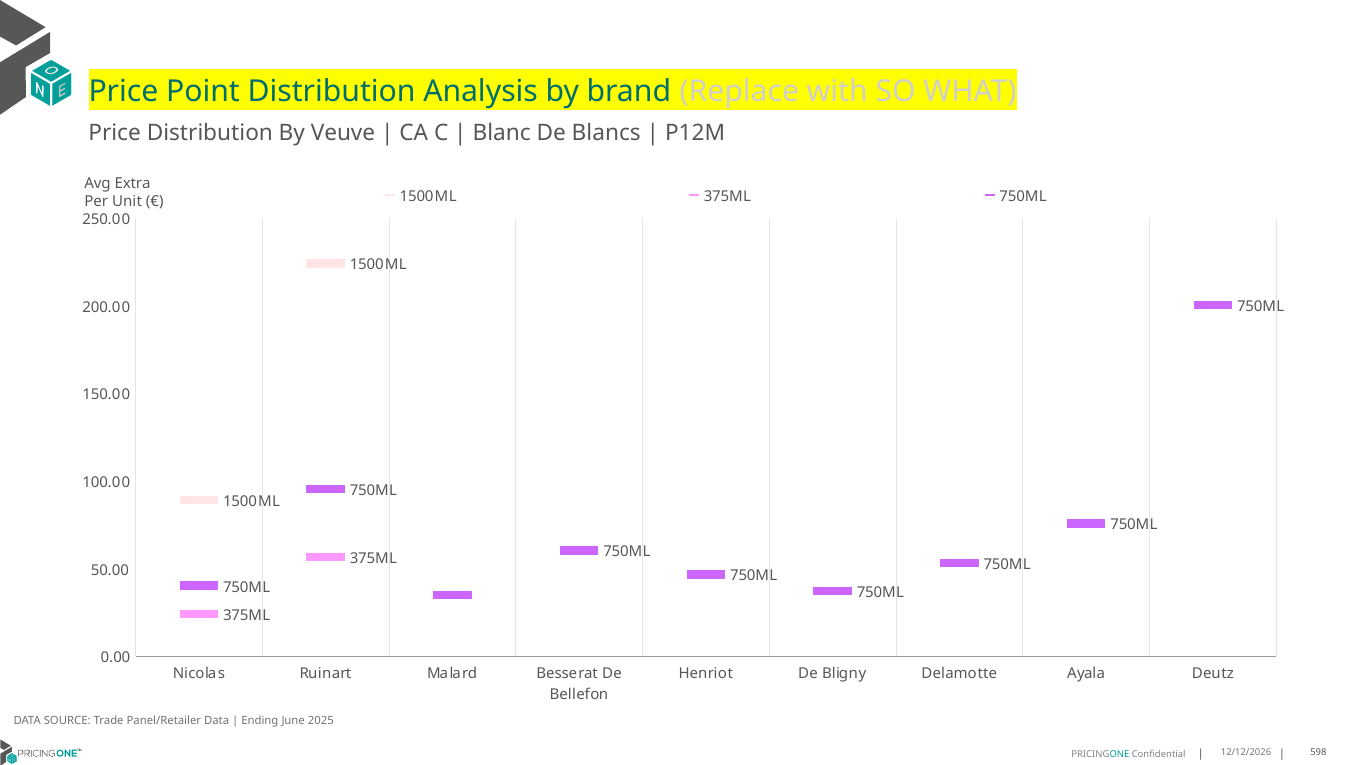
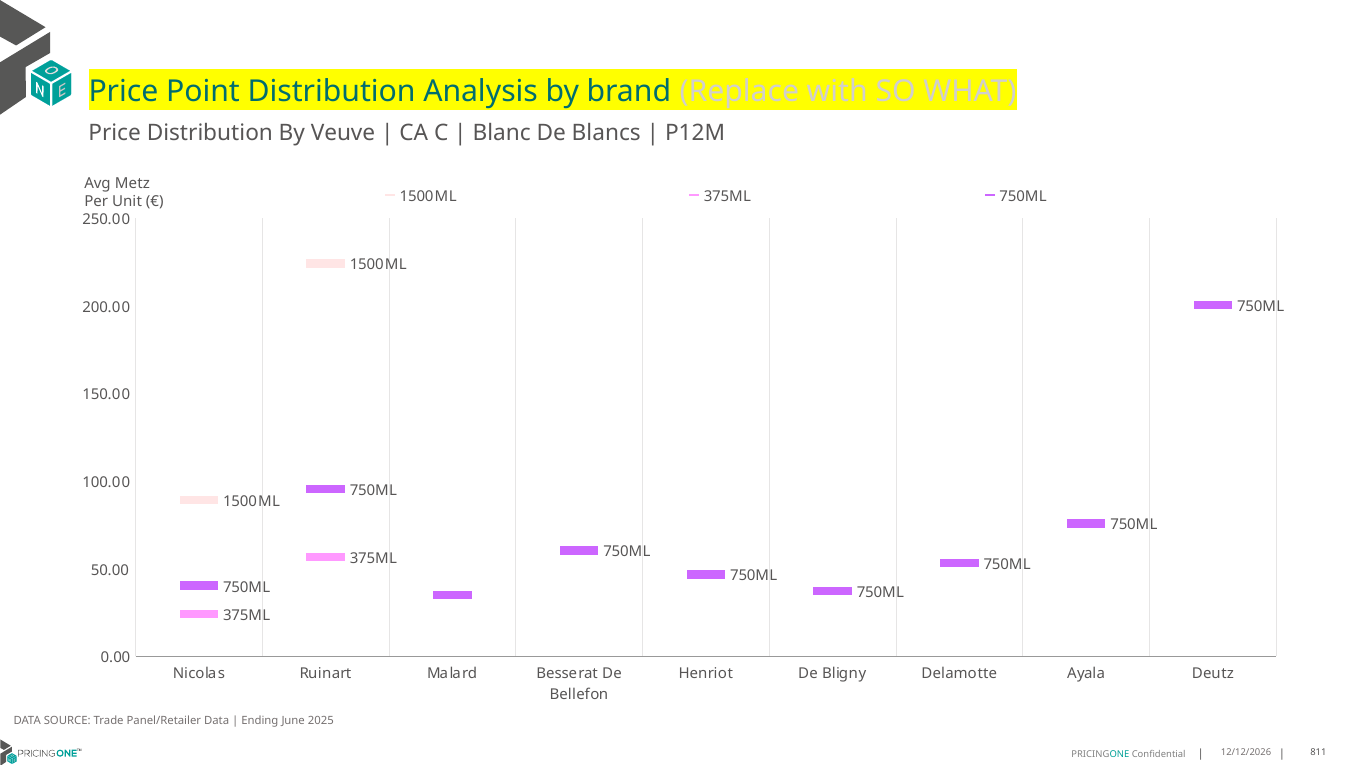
Extra: Extra -> Metz
598: 598 -> 811
